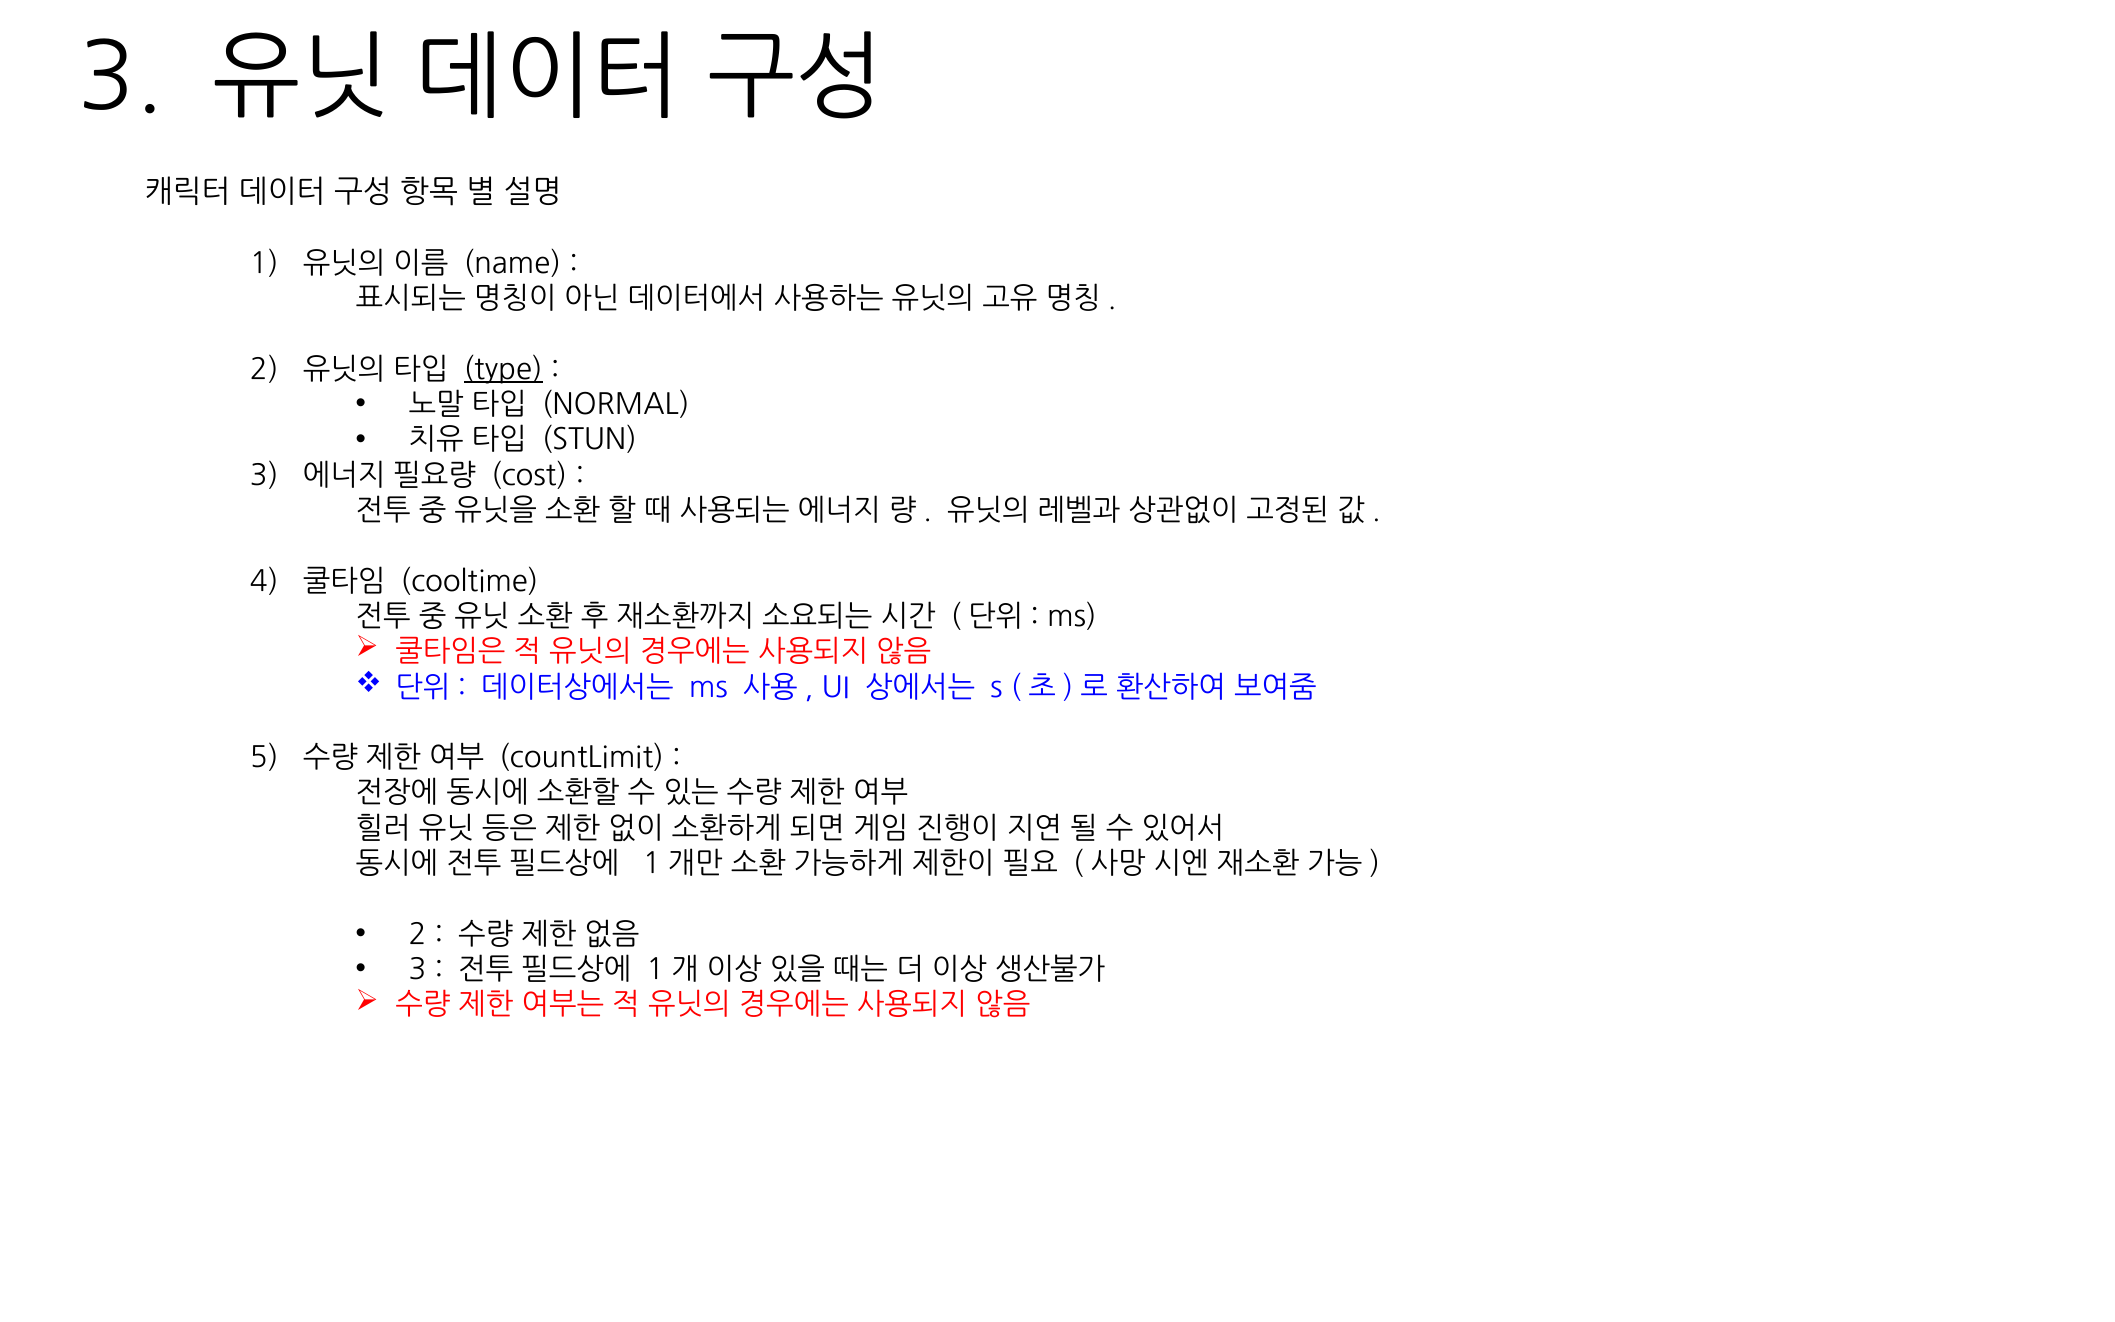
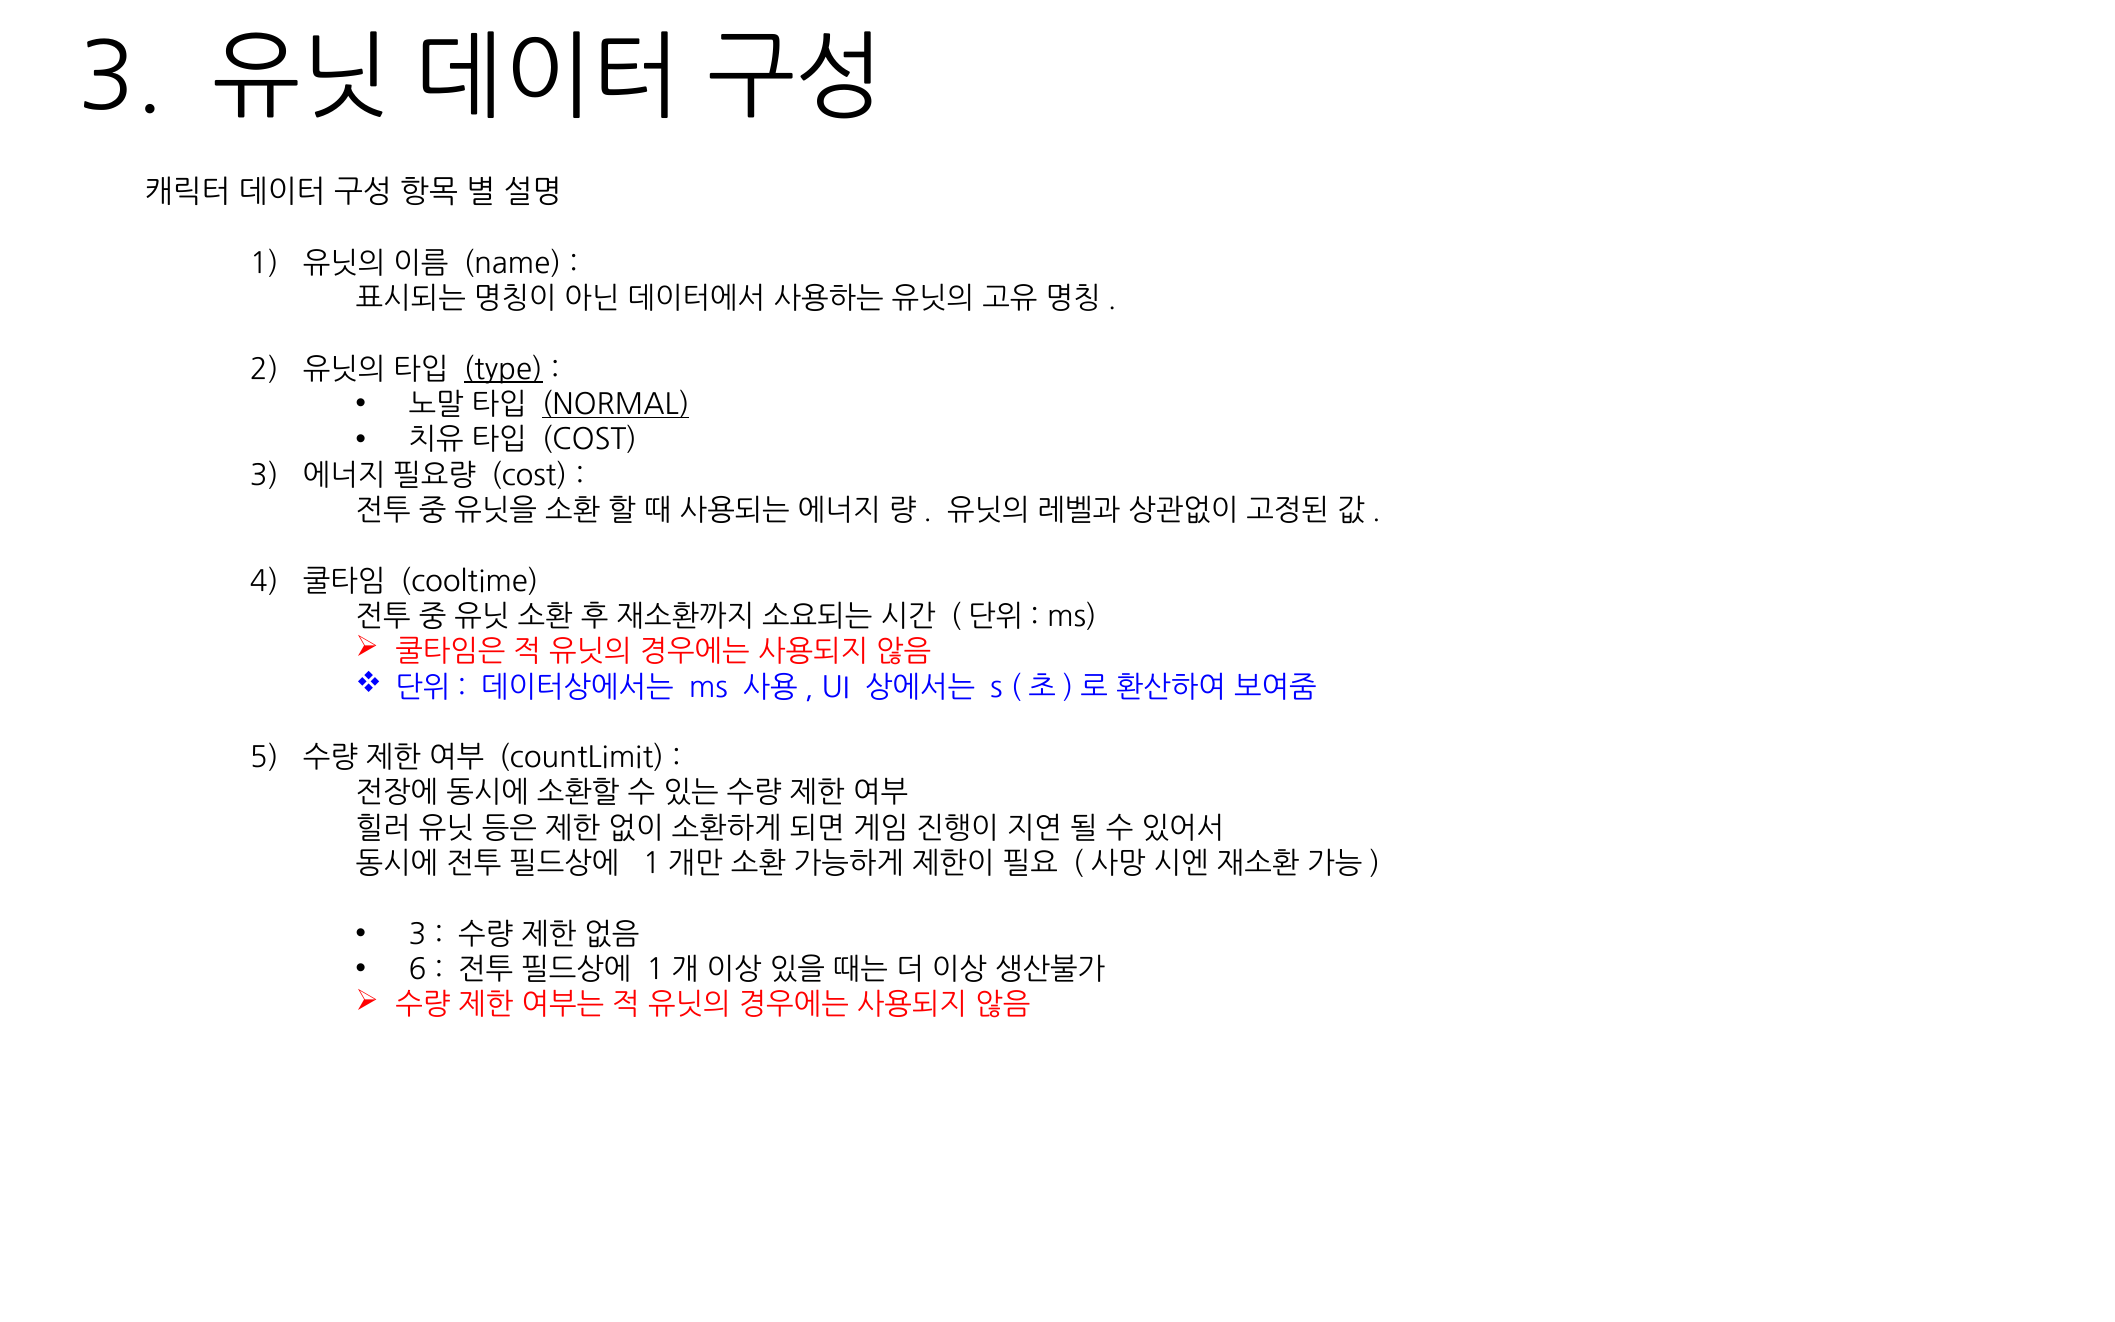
NORMAL underline: none -> present
STUN at (589, 440): STUN -> COST
2 at (418, 934): 2 -> 3
3 at (418, 970): 3 -> 6
